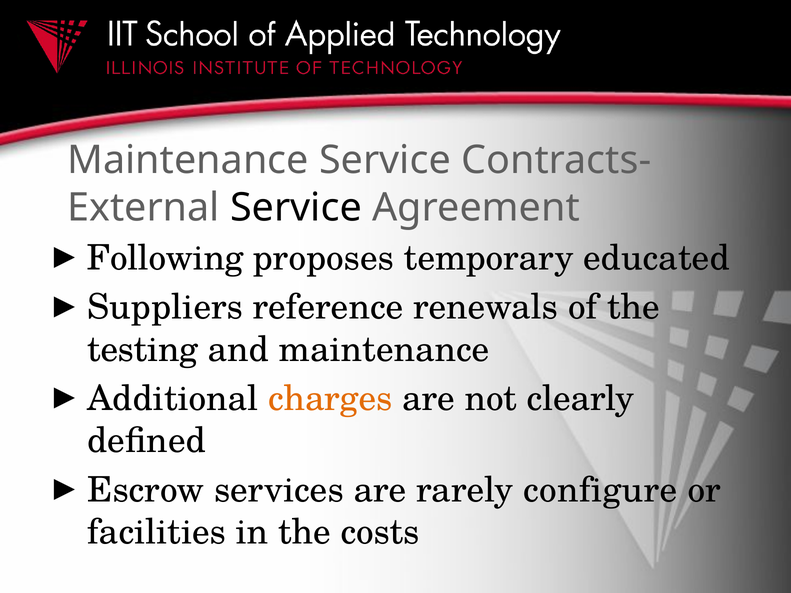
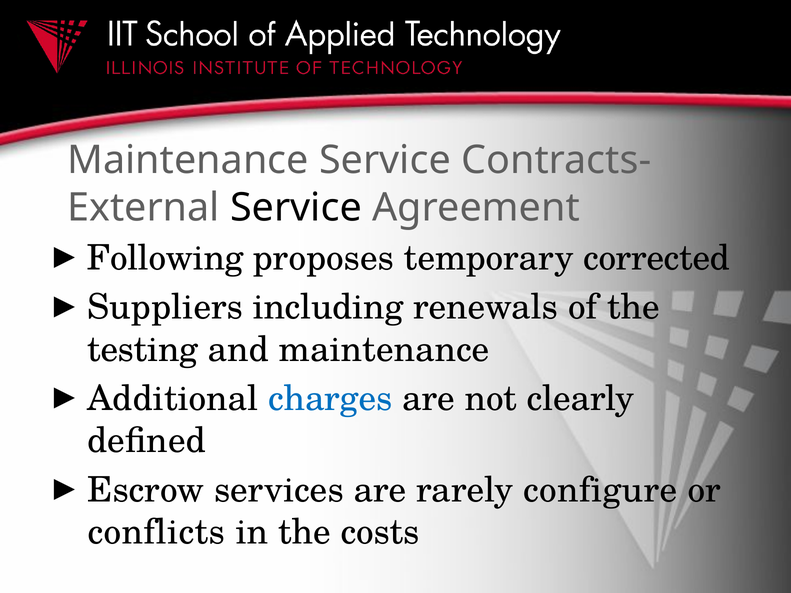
educated: educated -> corrected
reference: reference -> including
charges colour: orange -> blue
facilities: facilities -> conflicts
